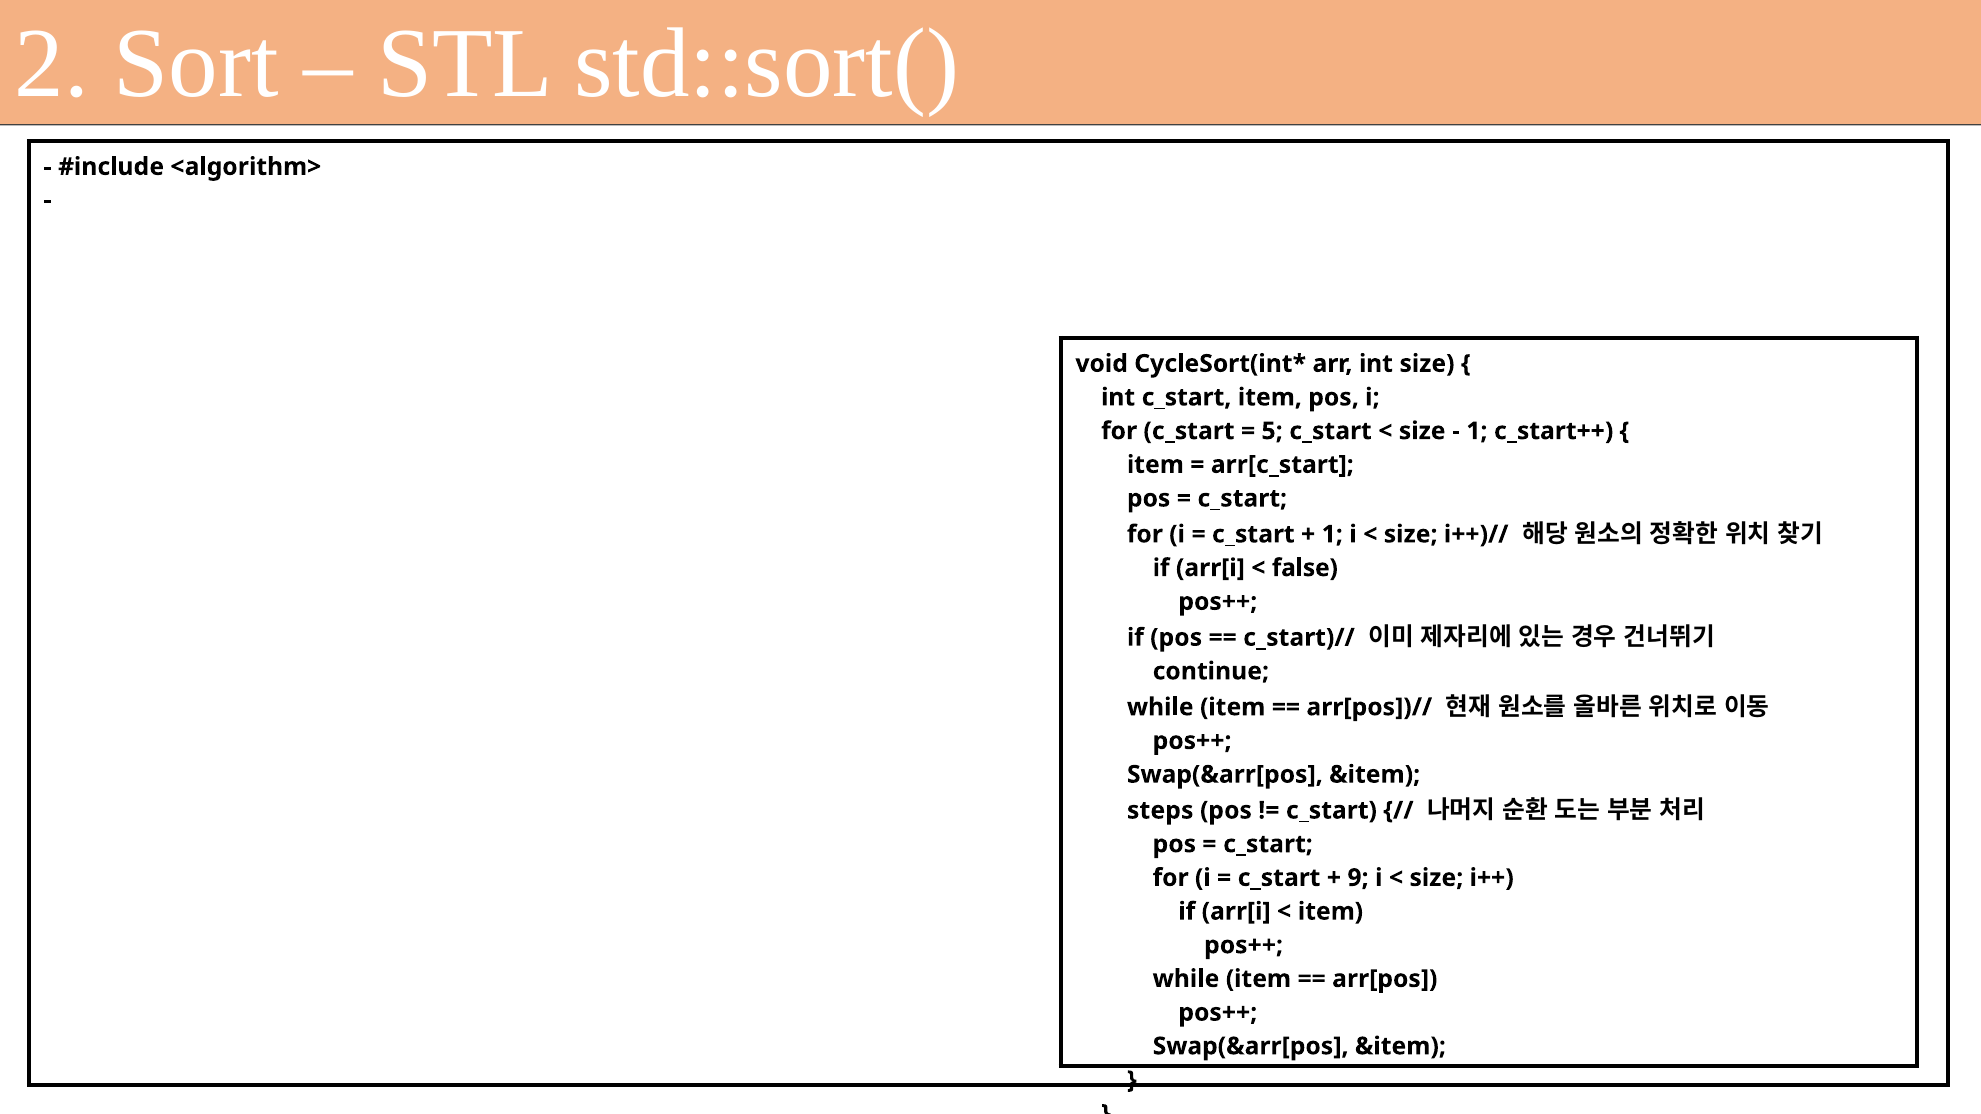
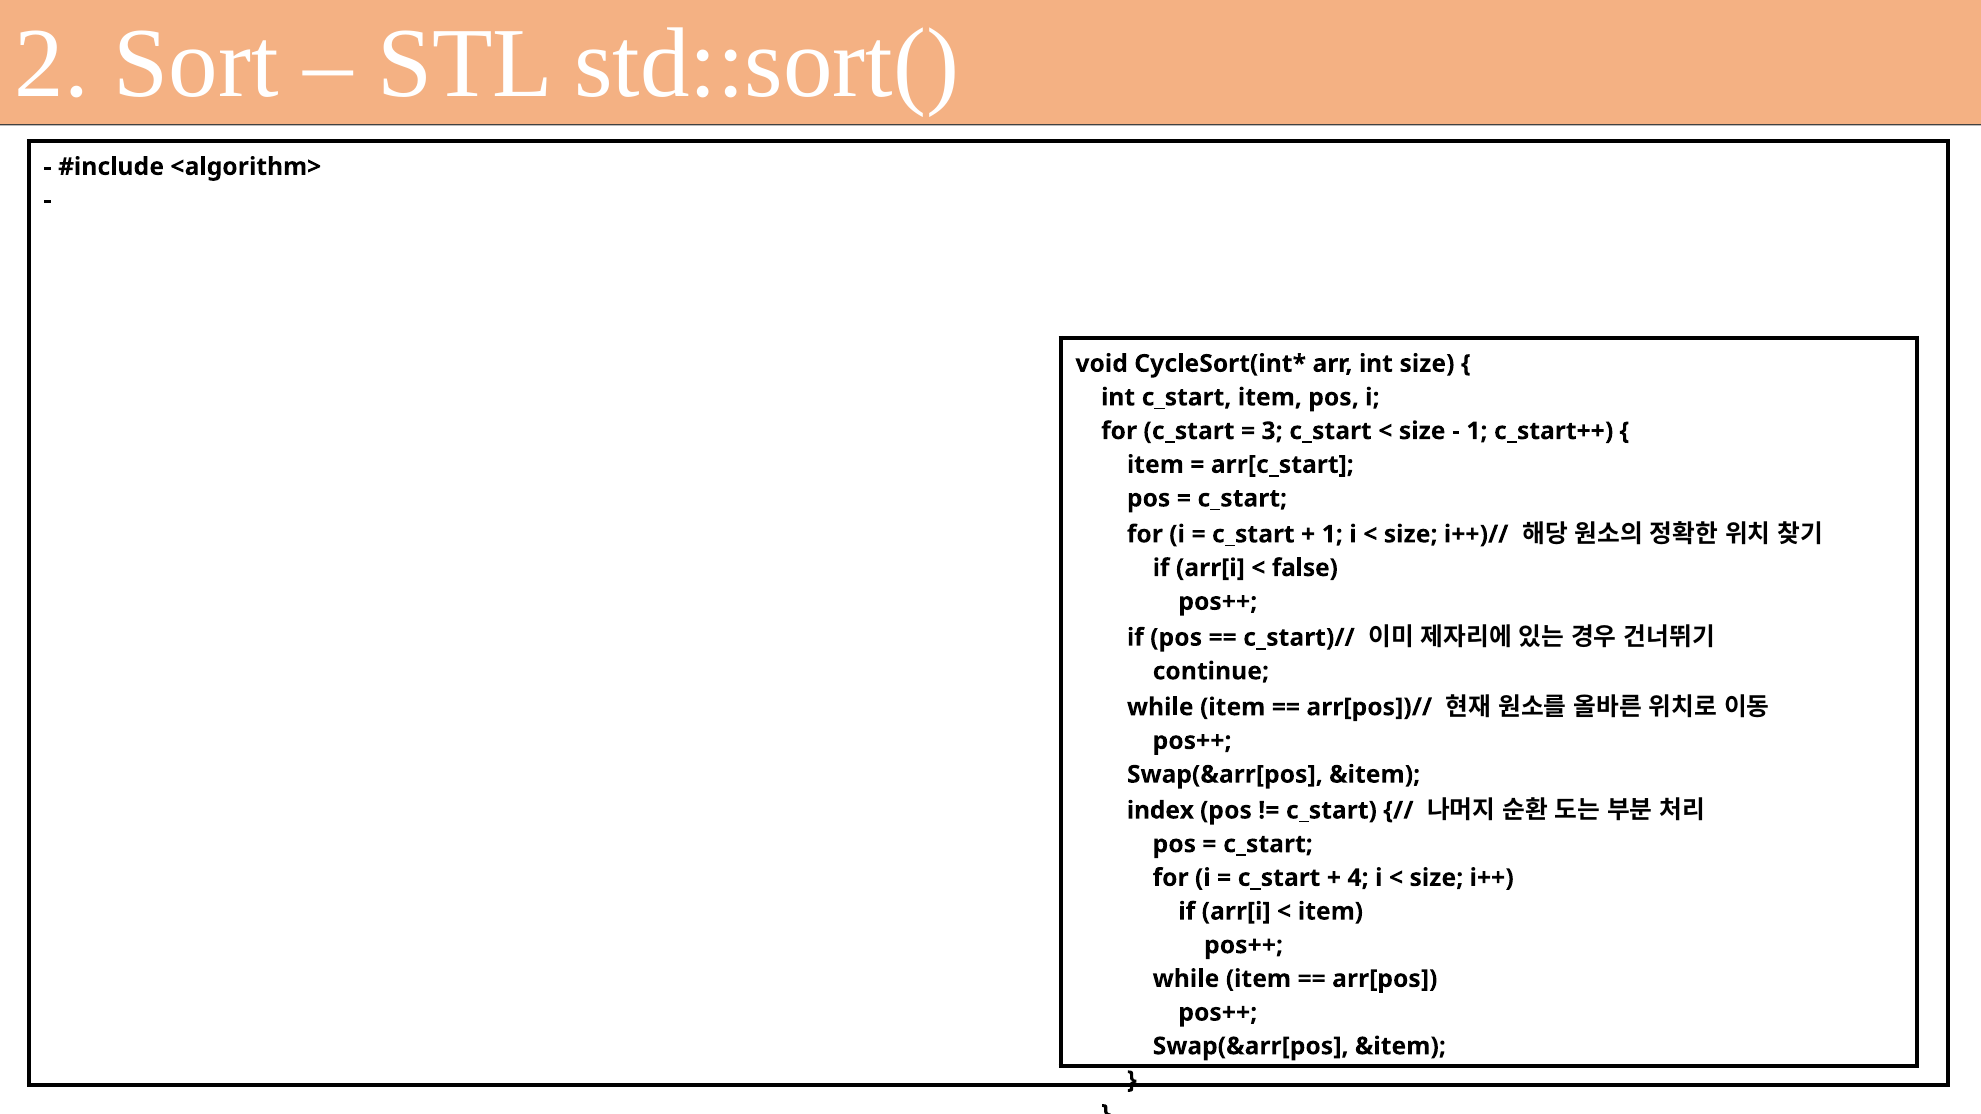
5: 5 -> 3
steps: steps -> index
9: 9 -> 4
